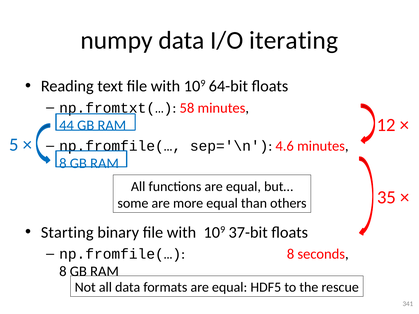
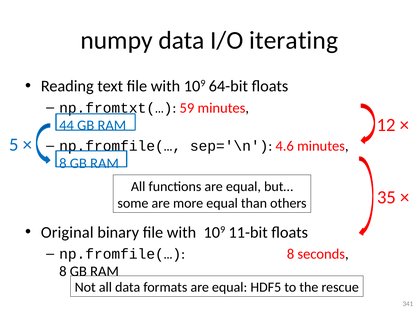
58: 58 -> 59
Starting: Starting -> Original
37-bit: 37-bit -> 11-bit
